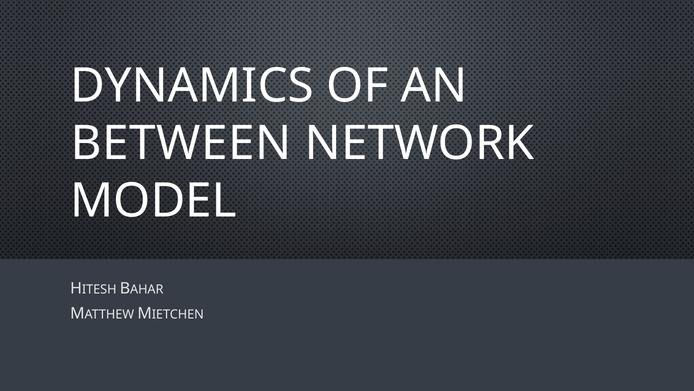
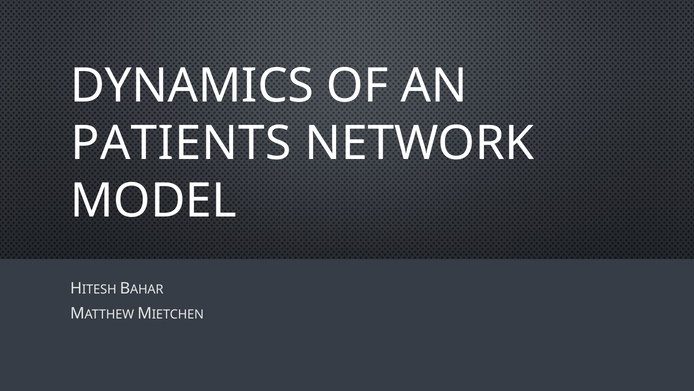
BETWEEN: BETWEEN -> PATIENTS
